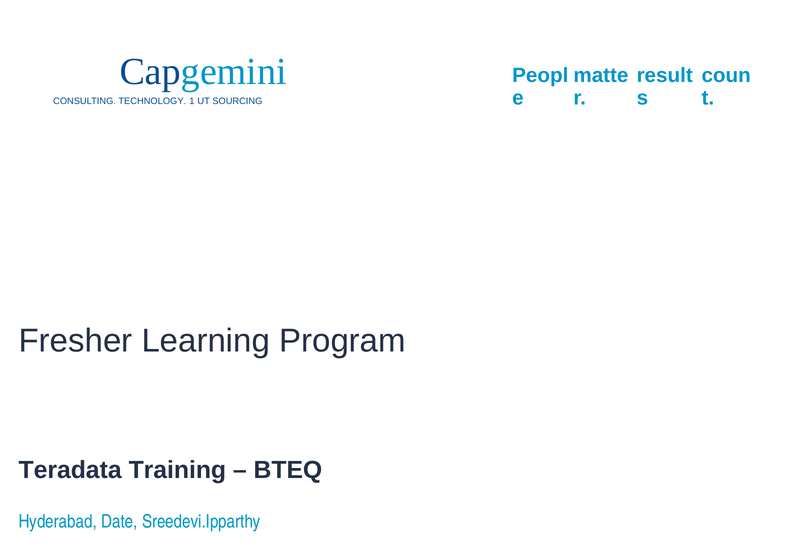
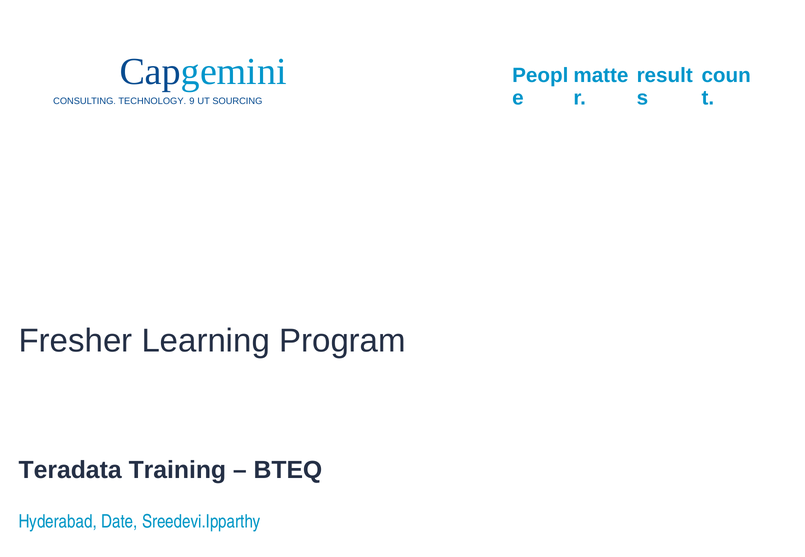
1: 1 -> 9
